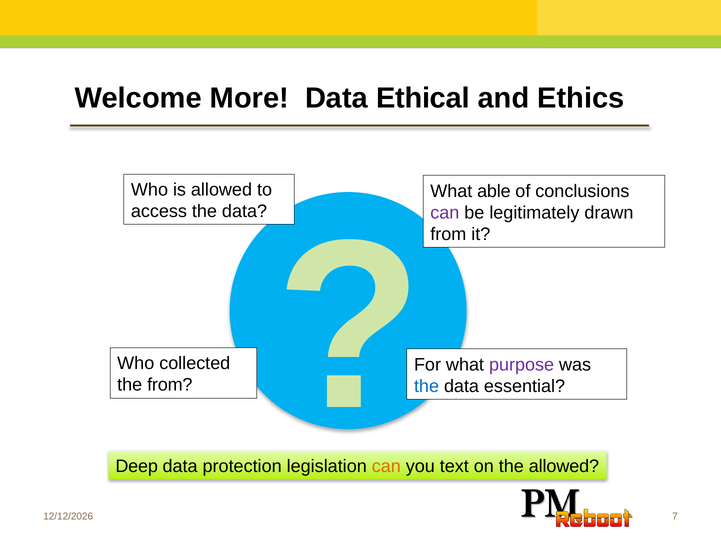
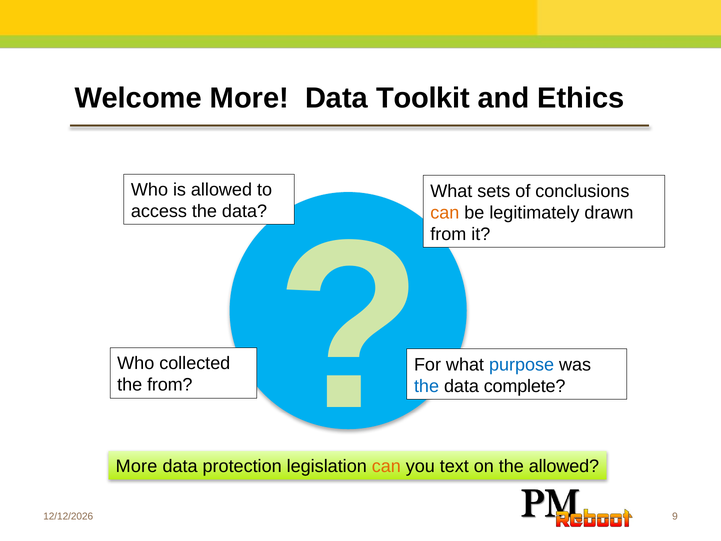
Ethical: Ethical -> Toolkit
able: able -> sets
can at (445, 213) colour: purple -> orange
purpose colour: purple -> blue
essential: essential -> complete
Deep at (137, 466): Deep -> More
7: 7 -> 9
